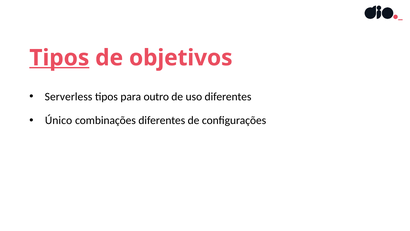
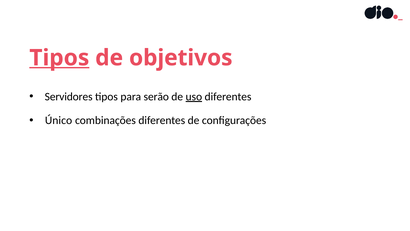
Serverless: Serverless -> Servidores
outro: outro -> serão
uso underline: none -> present
